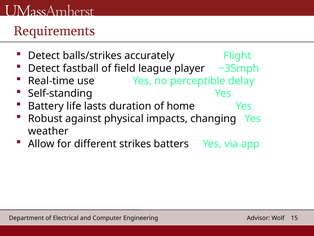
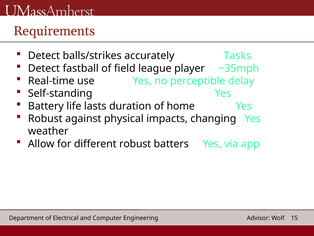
Flight: Flight -> Tasks
different strikes: strikes -> robust
